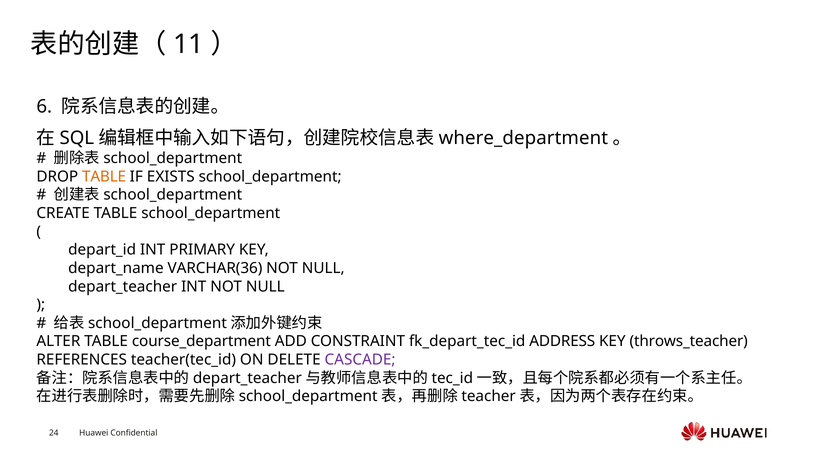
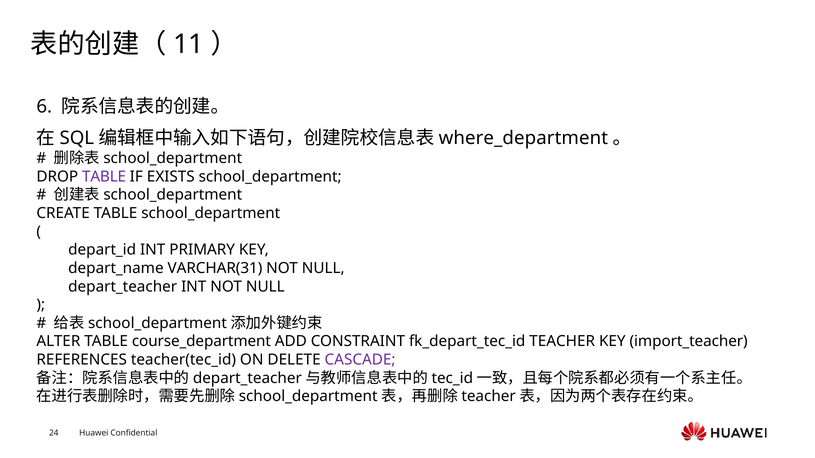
TABLE at (104, 177) colour: orange -> purple
VARCHAR(36: VARCHAR(36 -> VARCHAR(31
ADDRESS: ADDRESS -> TEACHER
throws_teacher: throws_teacher -> import_teacher
